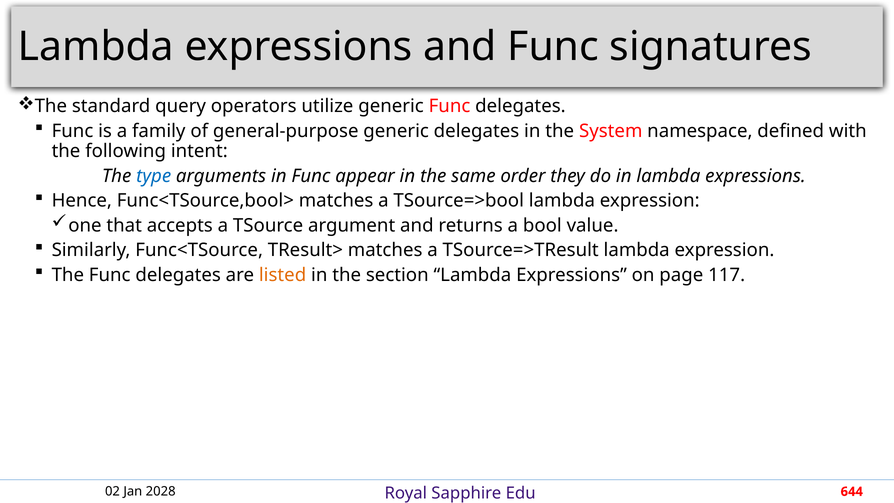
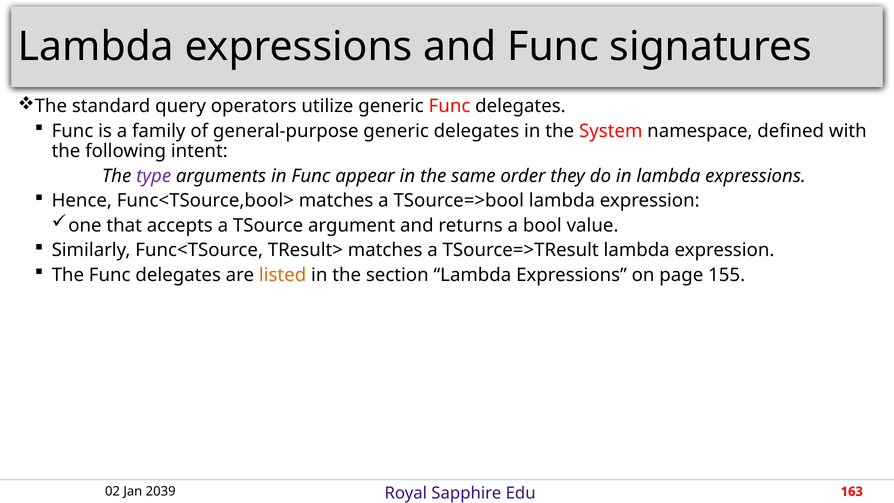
type colour: blue -> purple
117: 117 -> 155
2028: 2028 -> 2039
644: 644 -> 163
